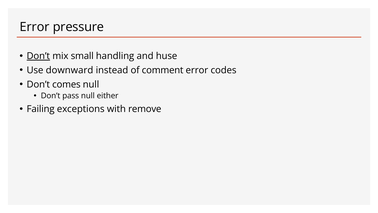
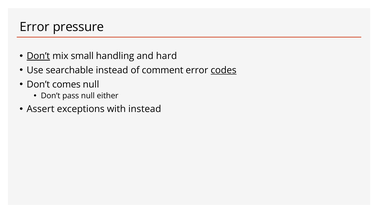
huse: huse -> hard
downward: downward -> searchable
codes underline: none -> present
Failing: Failing -> Assert
with remove: remove -> instead
